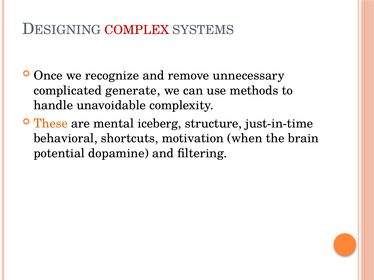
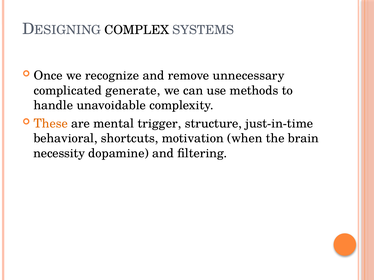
COMPLEX colour: red -> black
iceberg: iceberg -> trigger
potential: potential -> necessity
